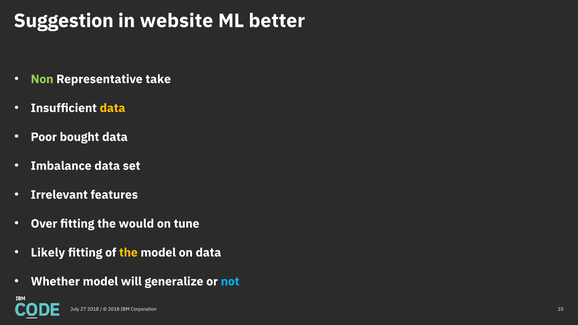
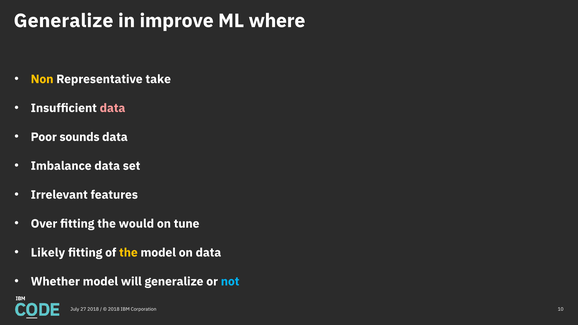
Suggestion at (64, 21): Suggestion -> Generalize
website: website -> improve
better: better -> where
Non colour: light green -> yellow
data at (112, 108) colour: yellow -> pink
bought: bought -> sounds
